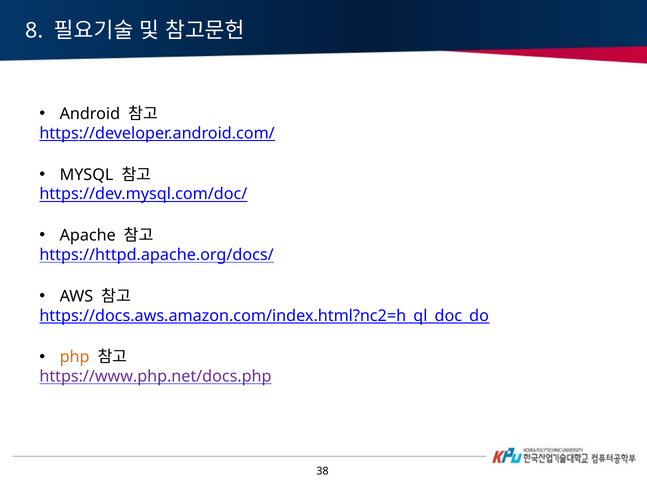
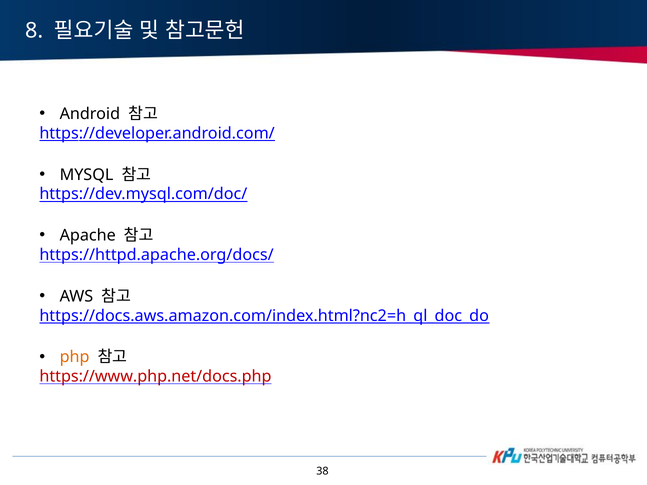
https://www.php.net/docs.php colour: purple -> red
